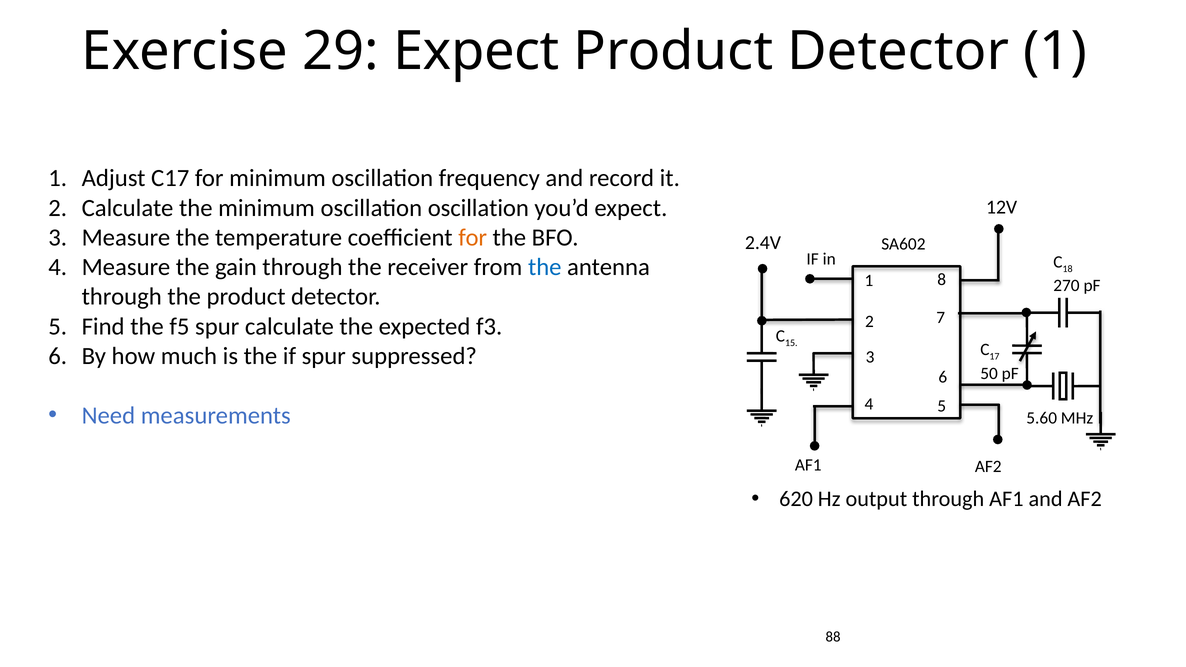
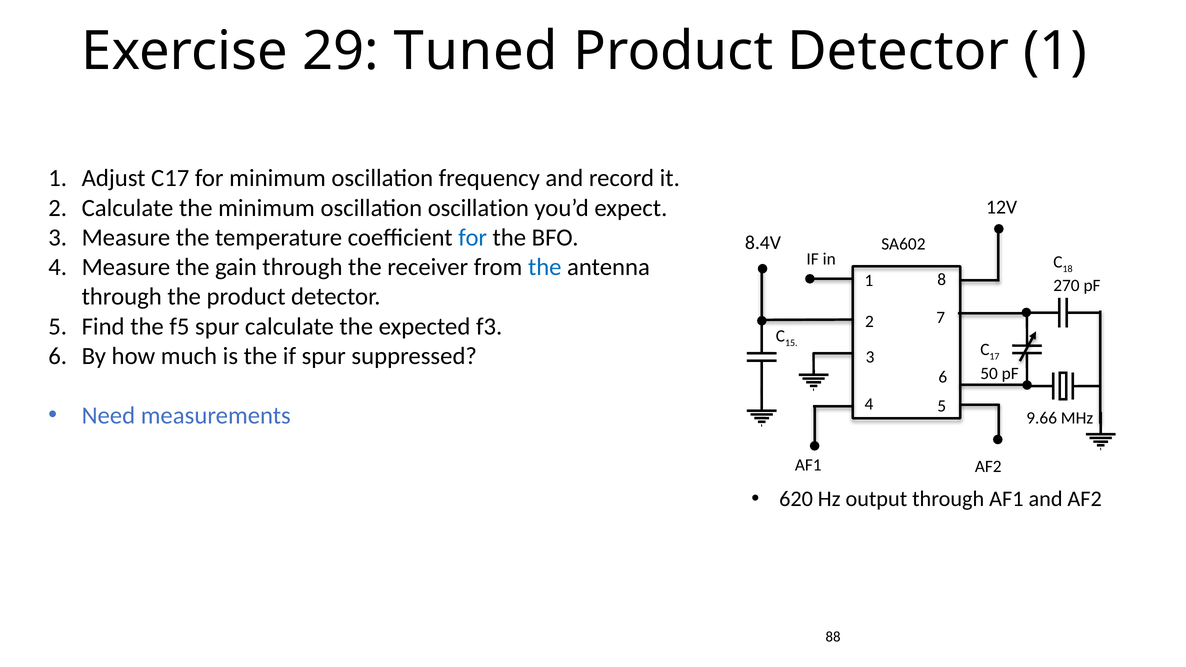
29 Expect: Expect -> Tuned
for at (473, 238) colour: orange -> blue
2.4V: 2.4V -> 8.4V
5.60: 5.60 -> 9.66
